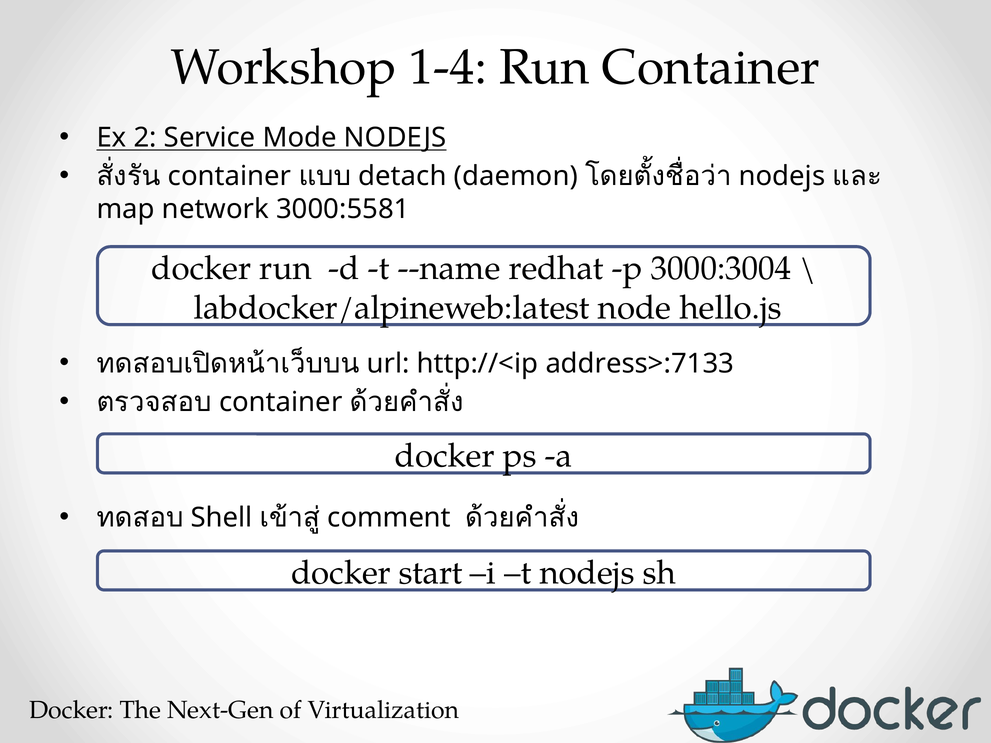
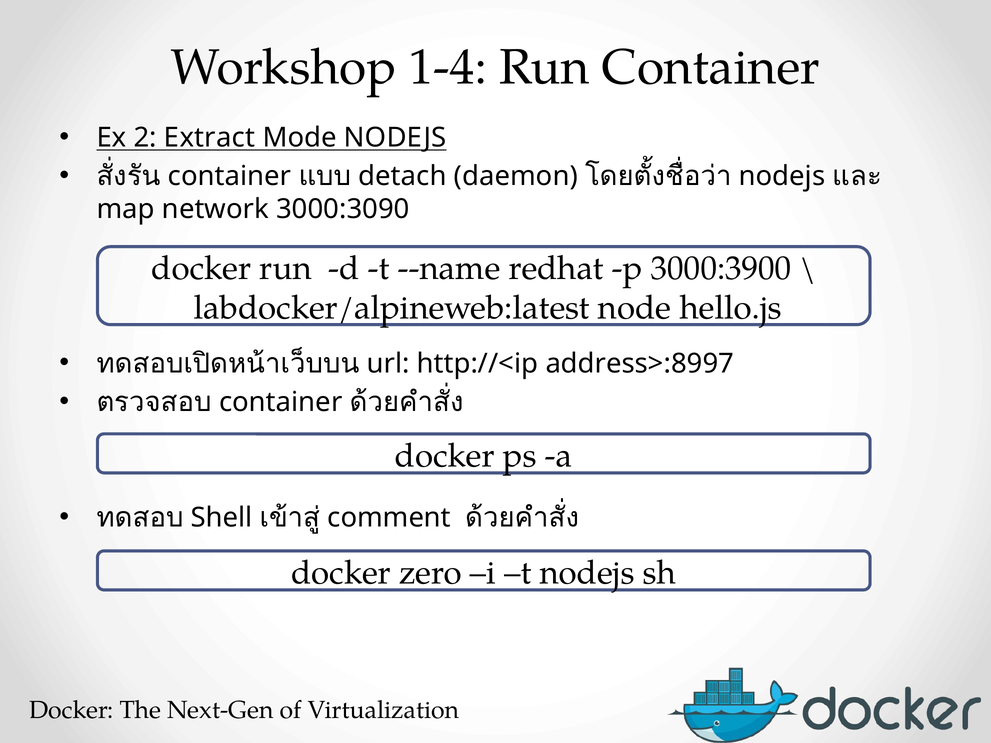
Service: Service -> Extract
3000:5581: 3000:5581 -> 3000:3090
3000:3004: 3000:3004 -> 3000:3900
address>:7133: address>:7133 -> address>:8997
start: start -> zero
